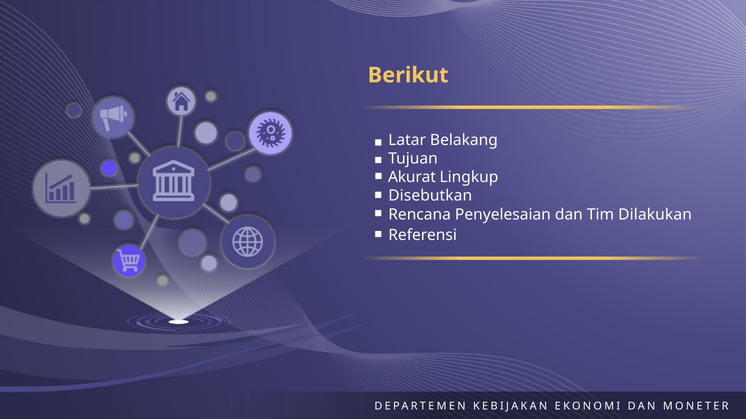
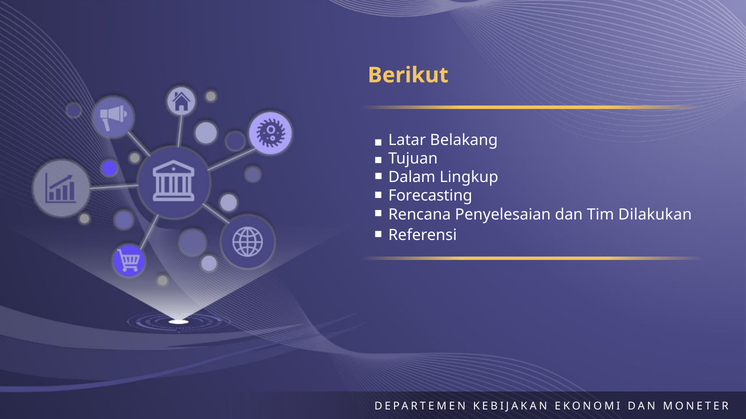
Akurat: Akurat -> Dalam
Disebutkan: Disebutkan -> Forecasting
